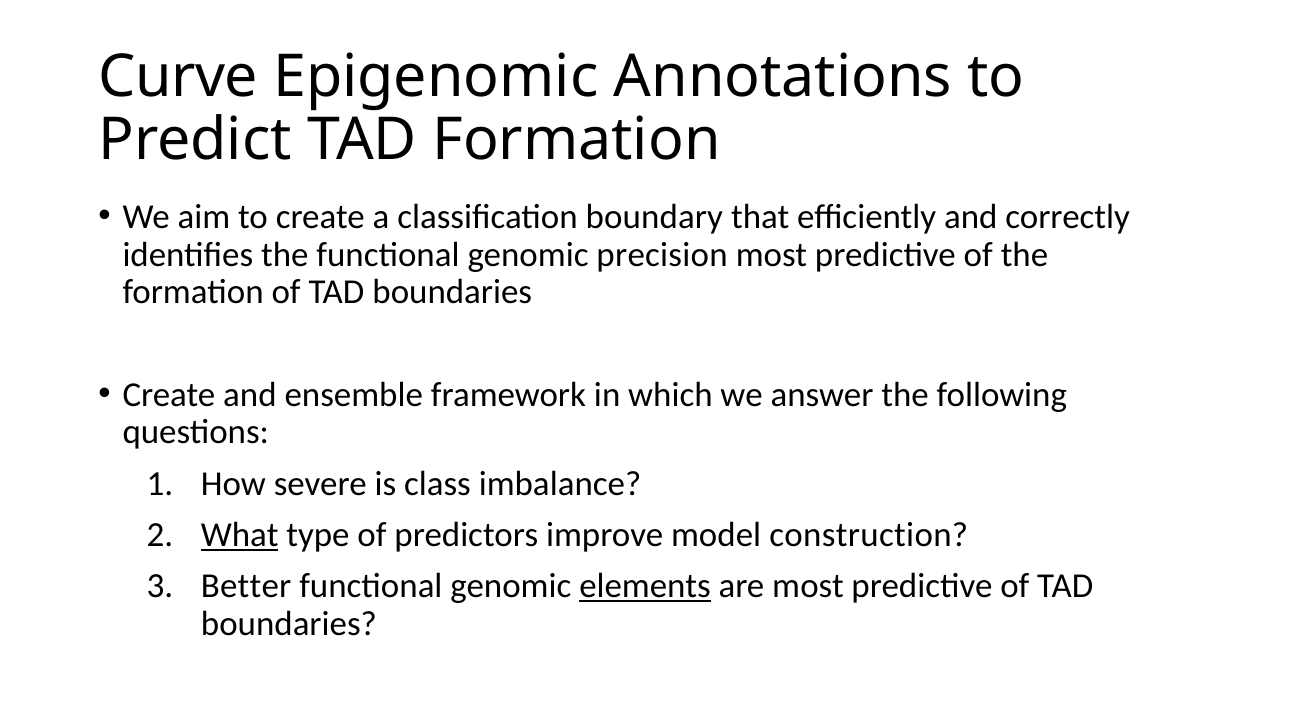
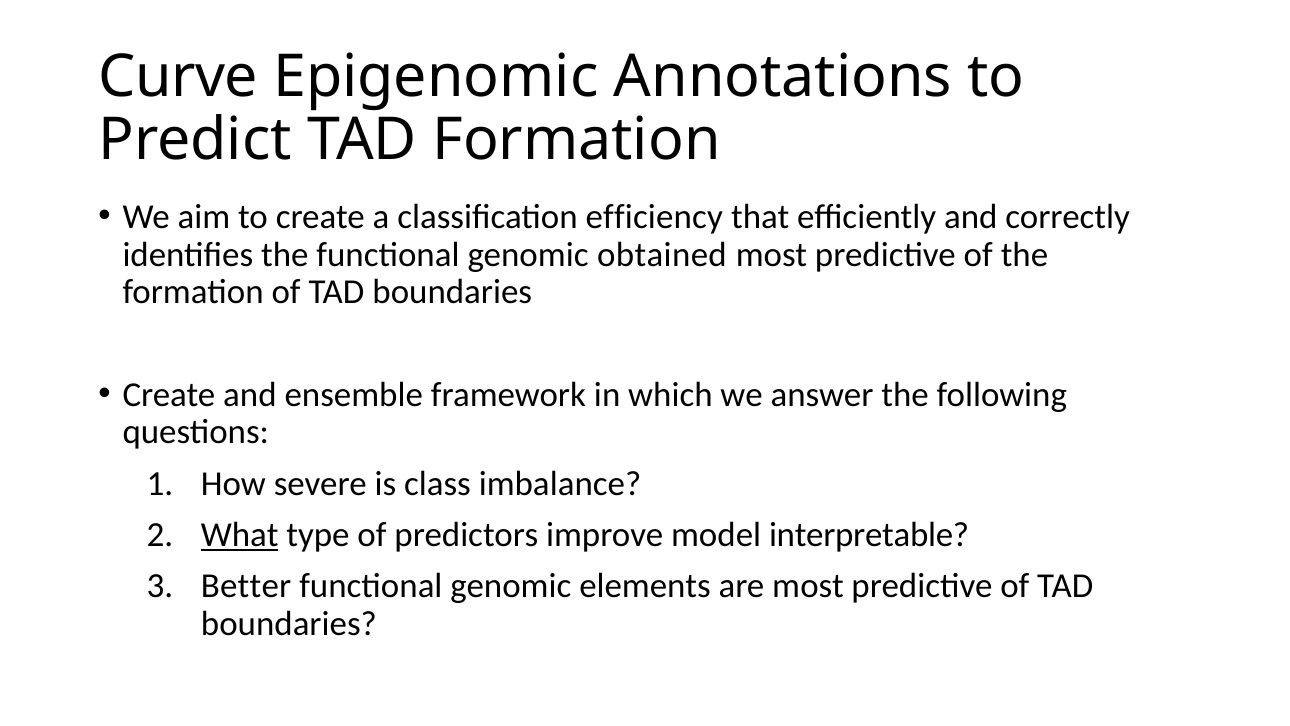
boundary: boundary -> efficiency
precision: precision -> obtained
construction: construction -> interpretable
elements underline: present -> none
